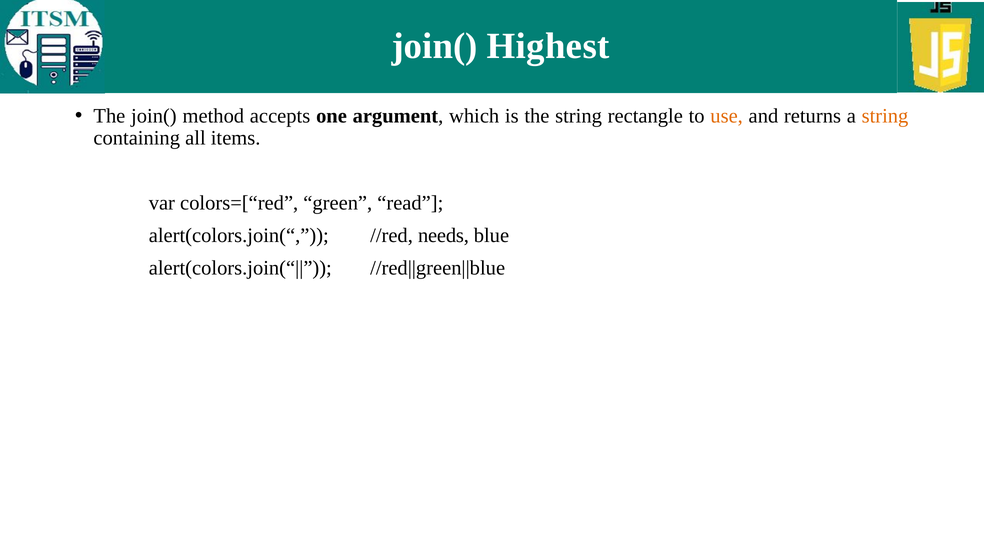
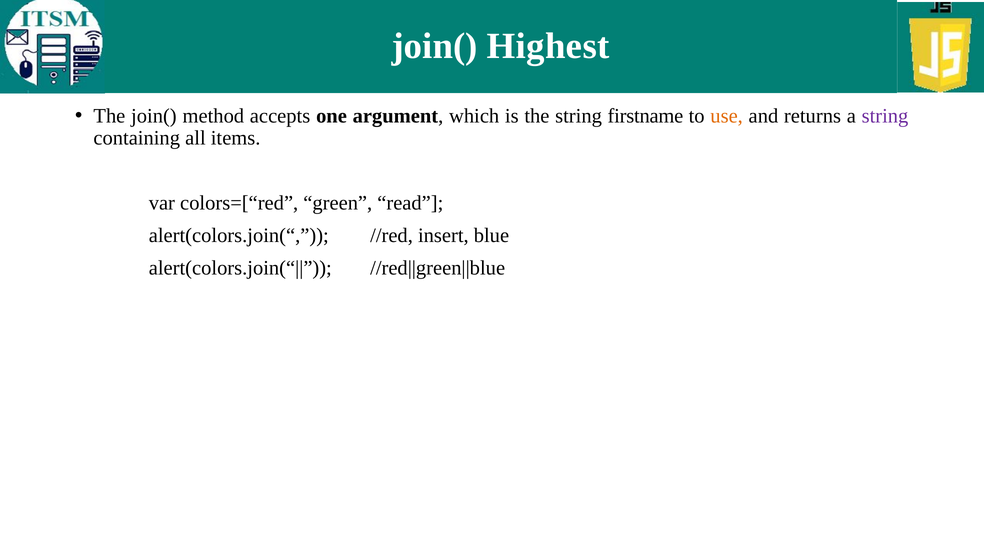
rectangle: rectangle -> firstname
string at (885, 116) colour: orange -> purple
needs: needs -> insert
